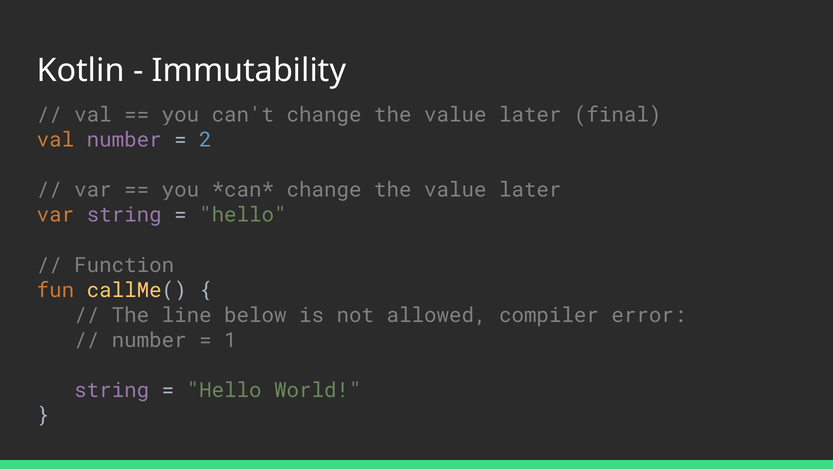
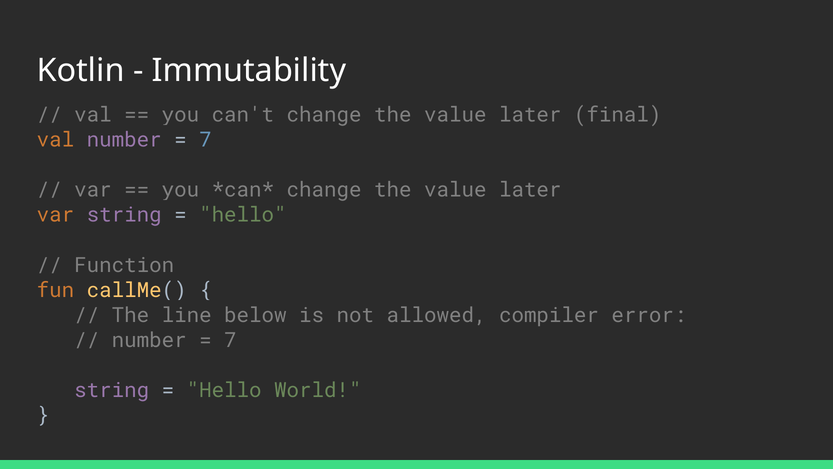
2 at (205, 140): 2 -> 7
1 at (230, 340): 1 -> 7
